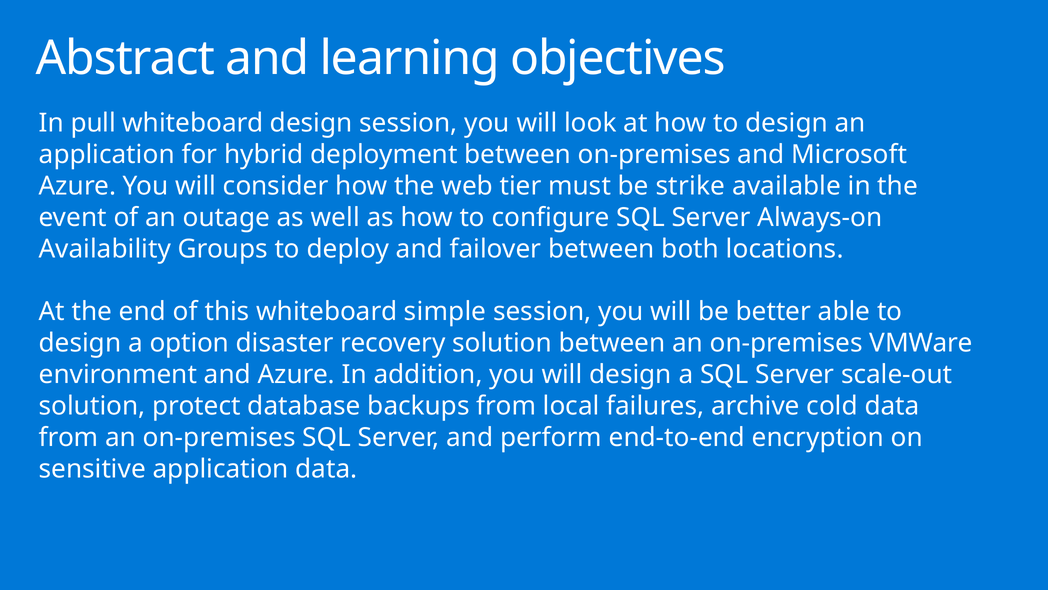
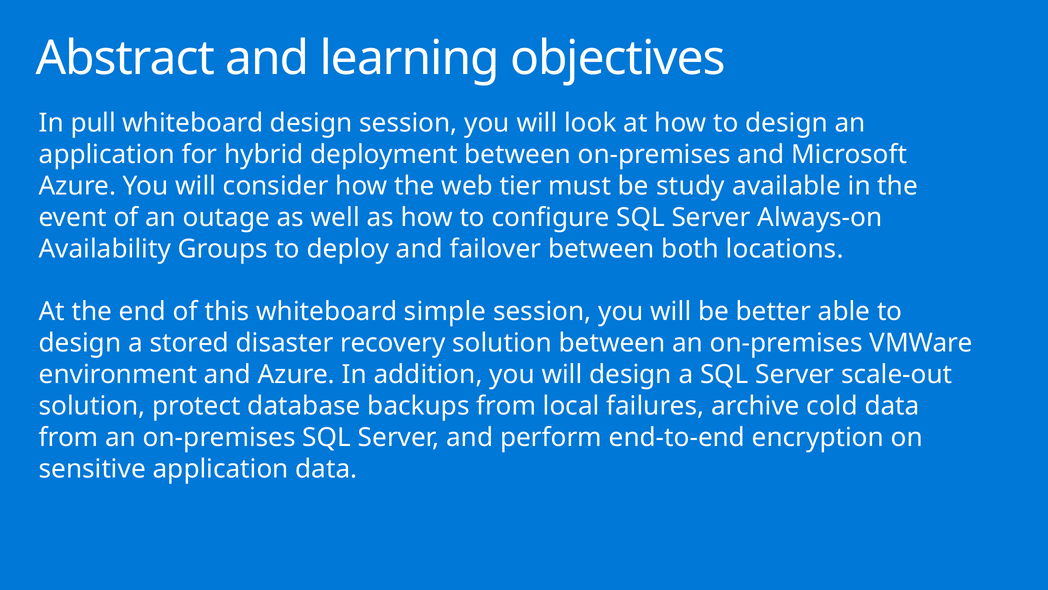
strike: strike -> study
option: option -> stored
